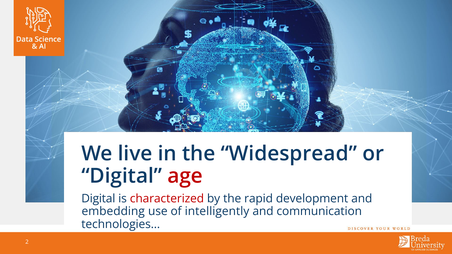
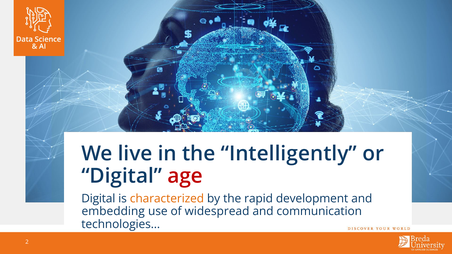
Widespread: Widespread -> Intelligently
characterized colour: red -> orange
intelligently: intelligently -> widespread
